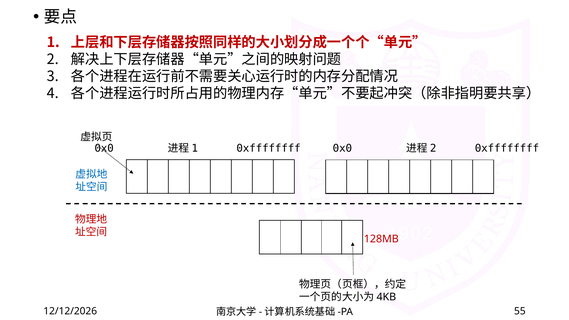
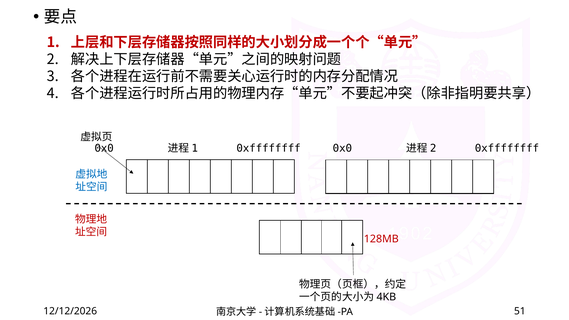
55: 55 -> 51
